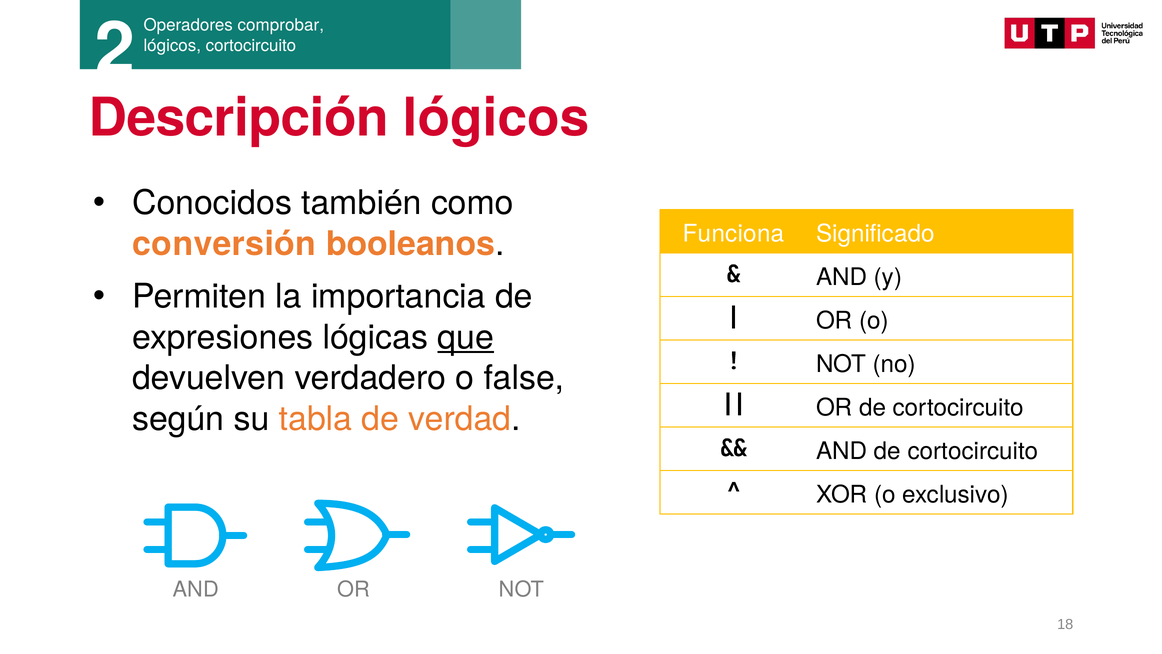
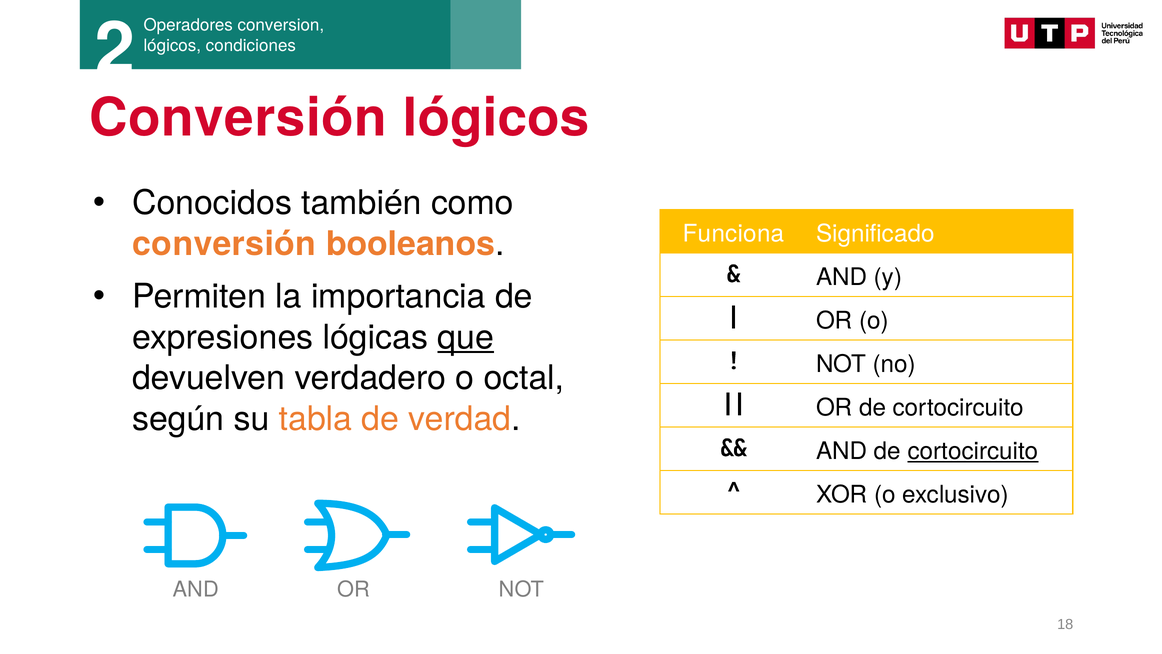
comprobar: comprobar -> conversion
lógicos cortocircuito: cortocircuito -> condiciones
Descripción at (239, 118): Descripción -> Conversión
false: false -> octal
cortocircuito at (973, 451) underline: none -> present
